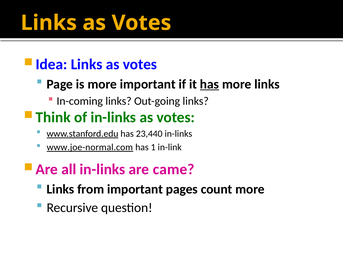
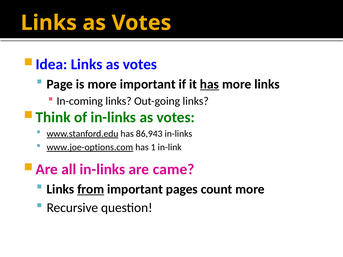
23,440: 23,440 -> 86,943
www.joe-normal.com: www.joe-normal.com -> www.joe-options.com
from underline: none -> present
